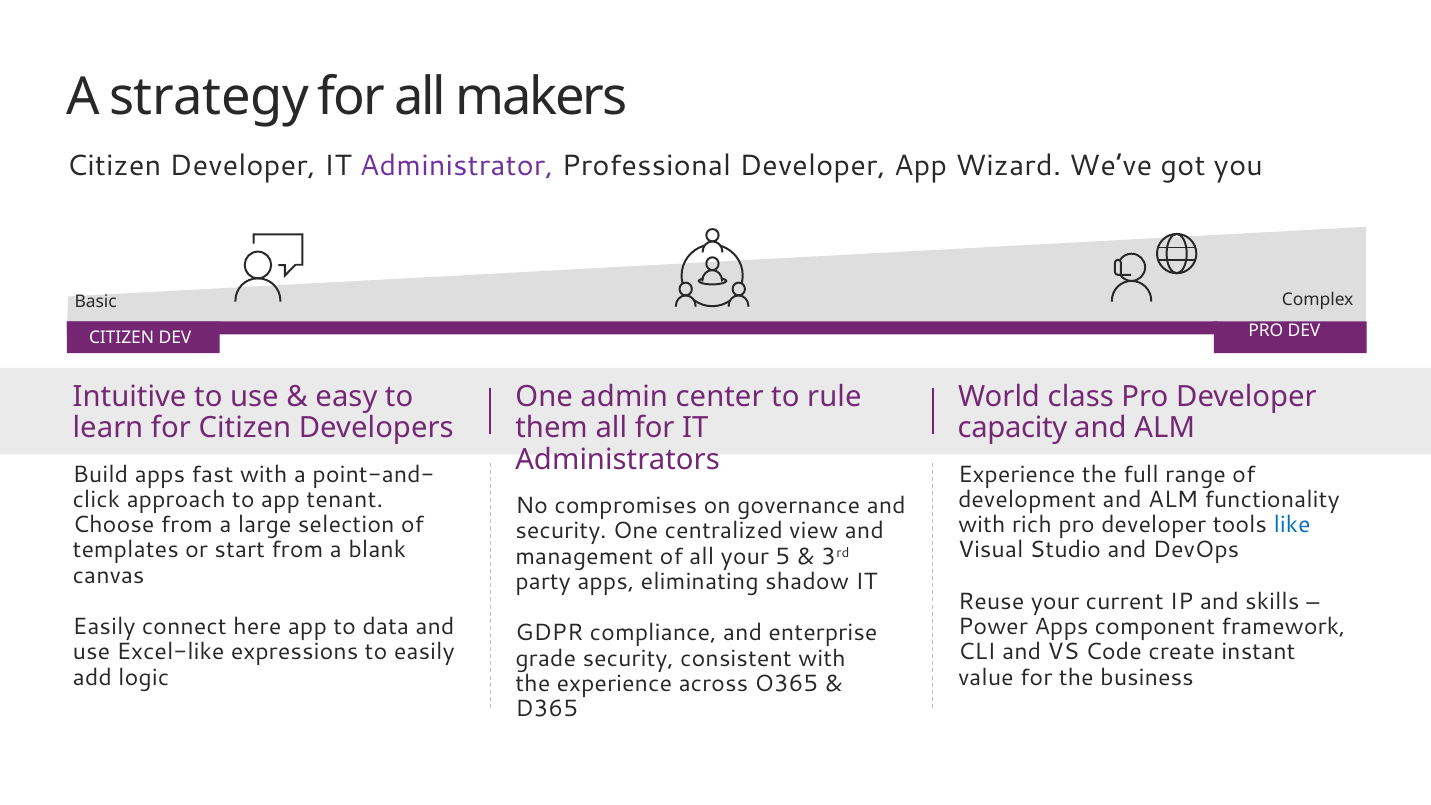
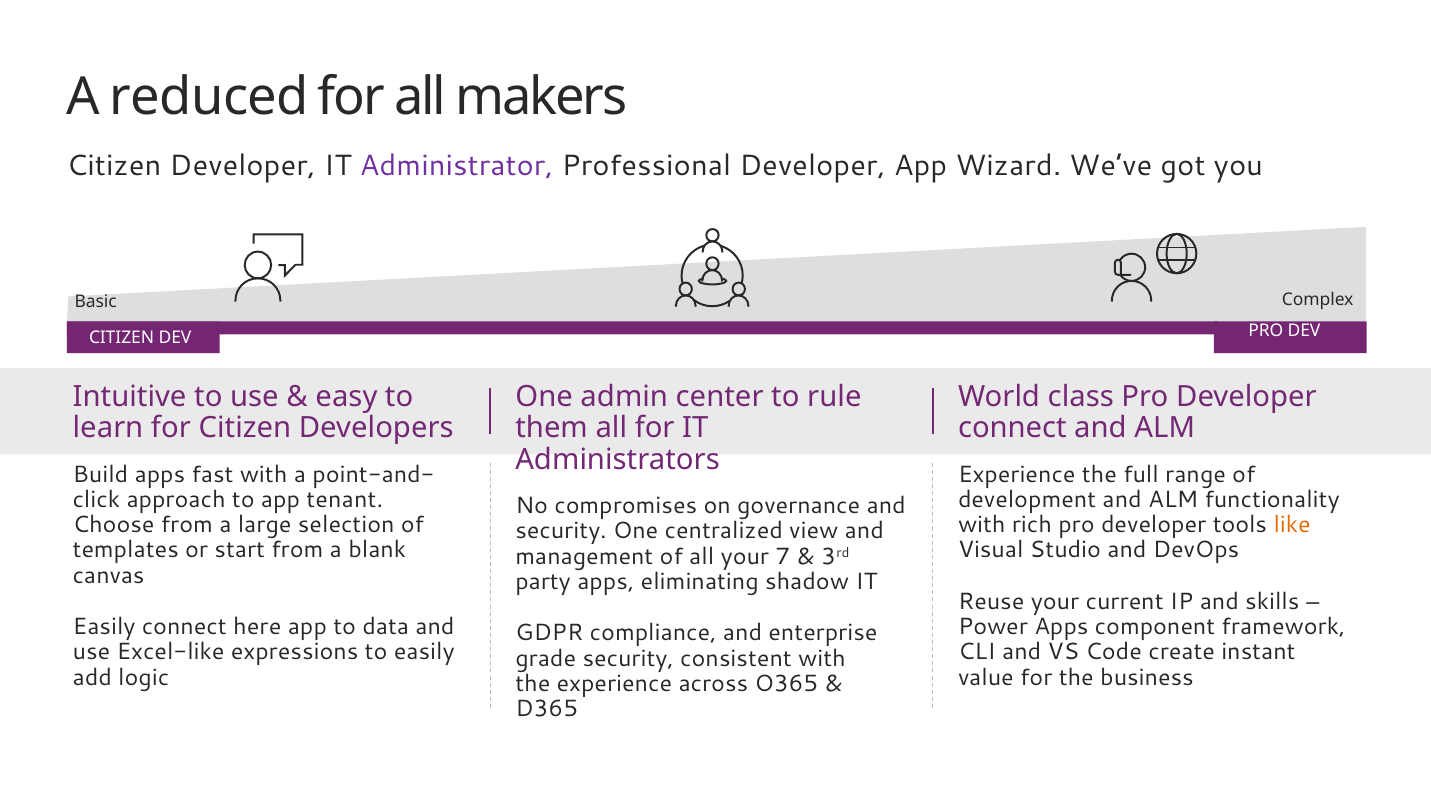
strategy: strategy -> reduced
capacity at (1012, 428): capacity -> connect
like colour: blue -> orange
5: 5 -> 7
